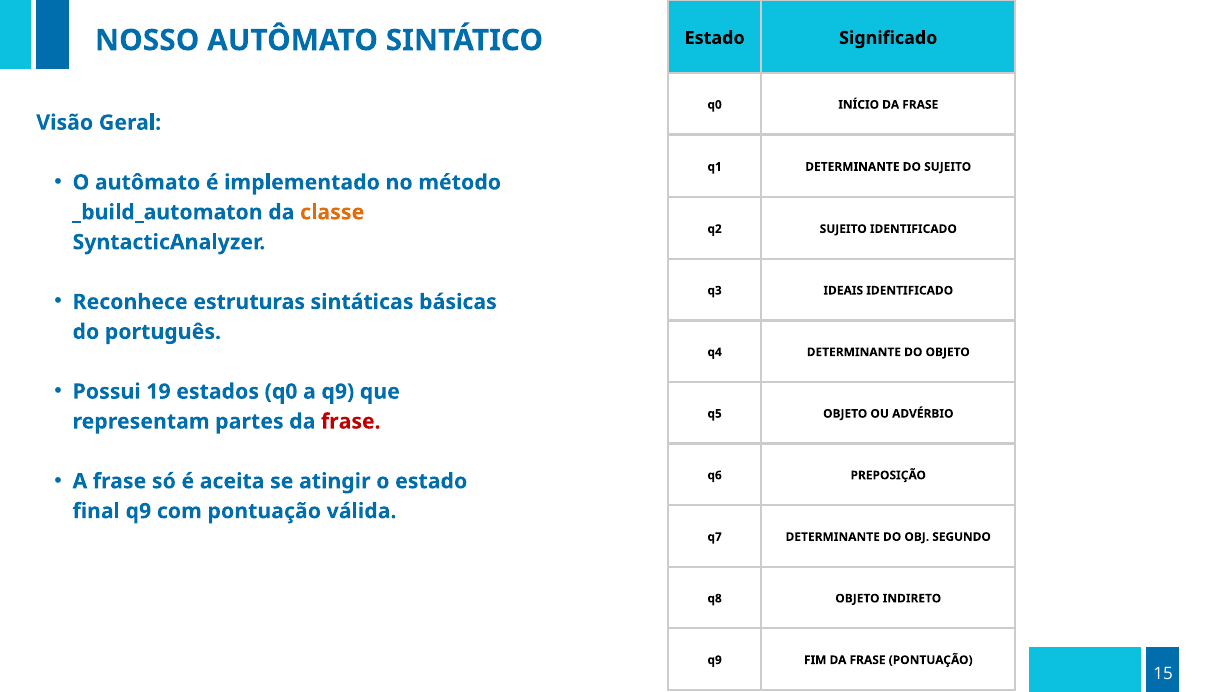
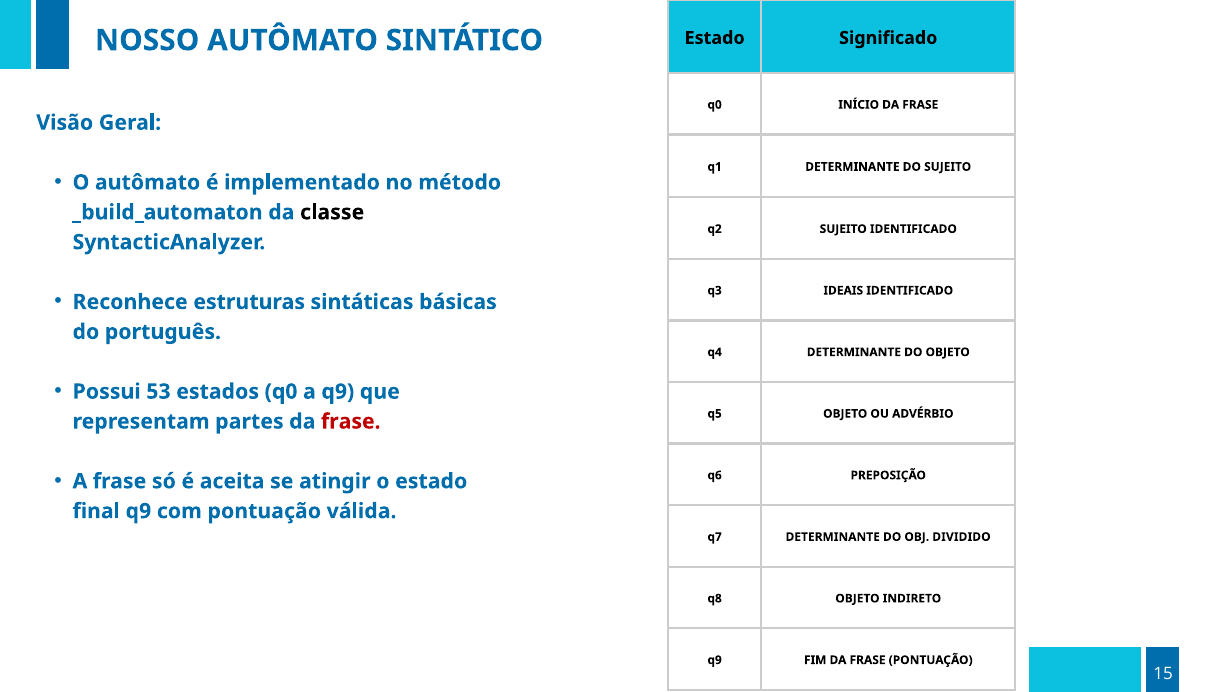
classe colour: orange -> black
19: 19 -> 53
SEGUNDO: SEGUNDO -> DIVIDIDO
